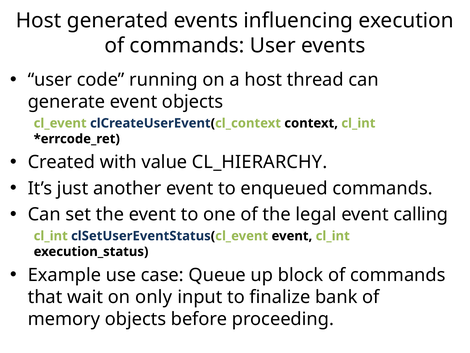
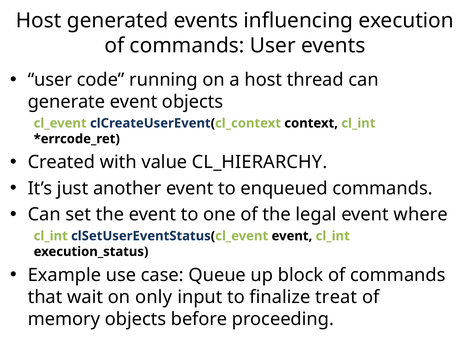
calling: calling -> where
bank: bank -> treat
